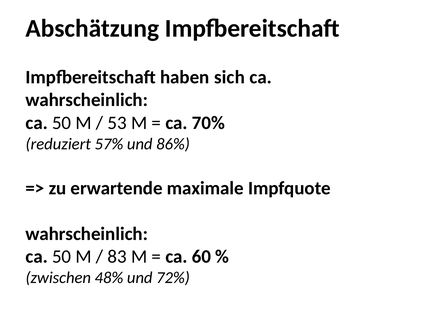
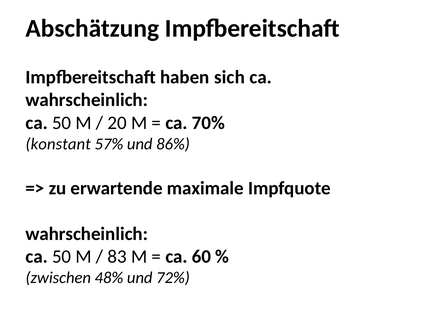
53: 53 -> 20
reduziert: reduziert -> konstant
